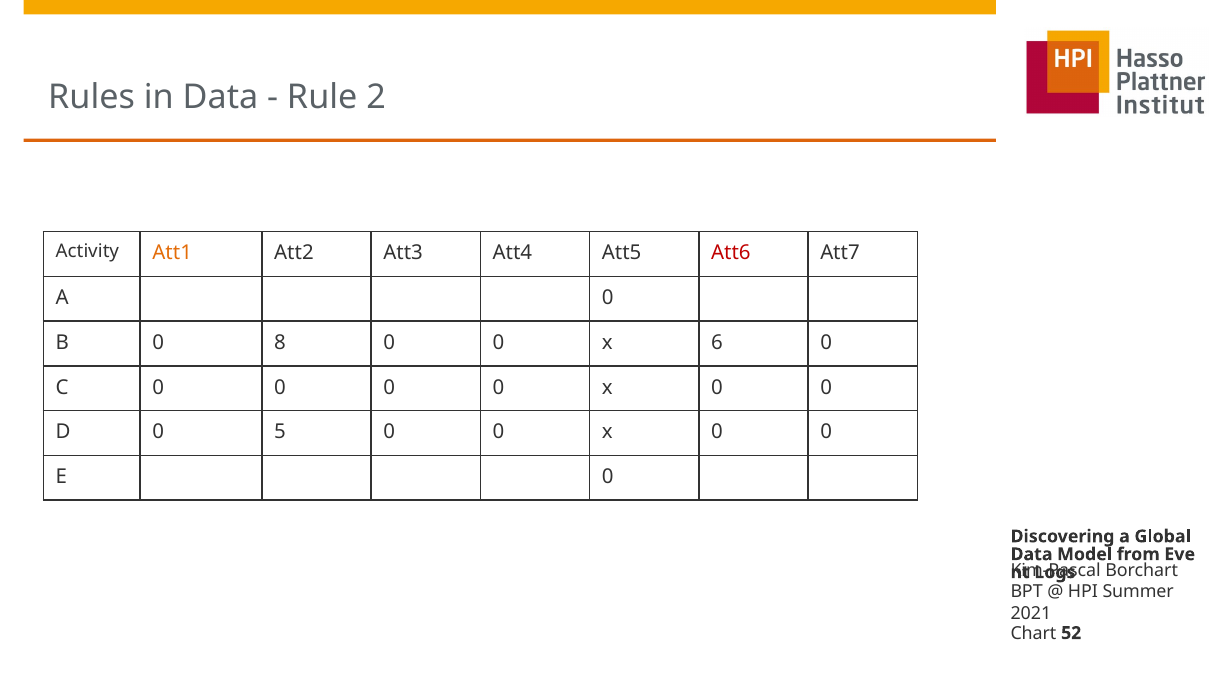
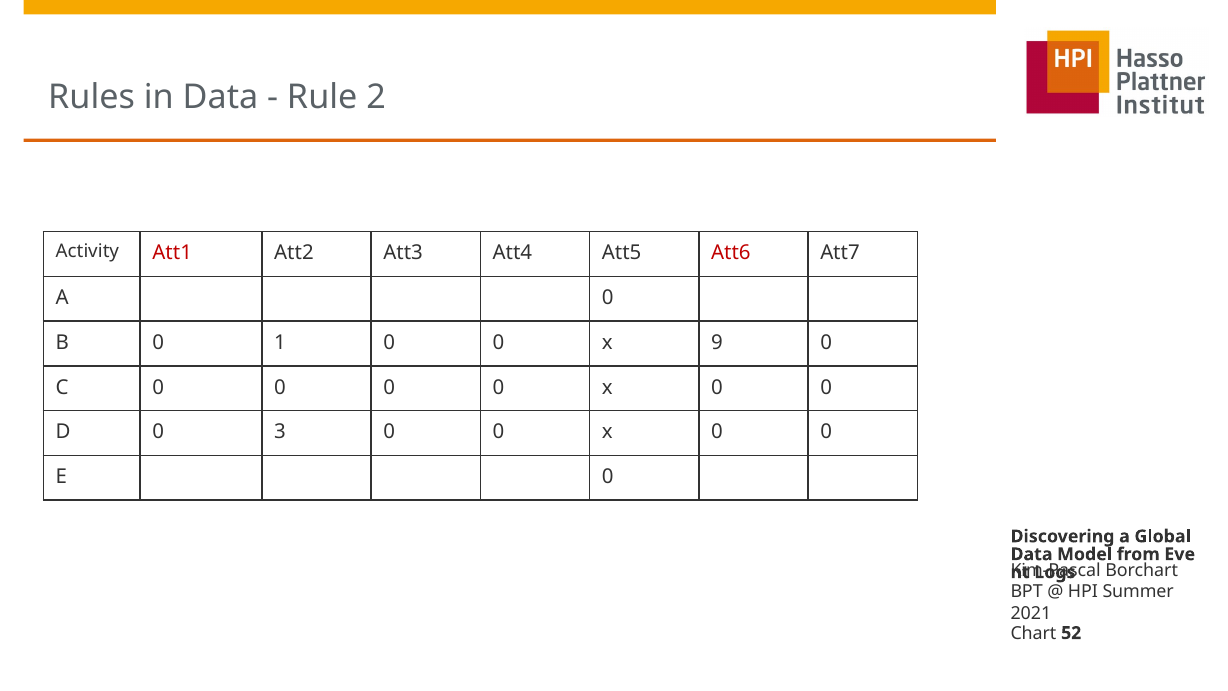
Att1 colour: orange -> red
8: 8 -> 1
6: 6 -> 9
5: 5 -> 3
